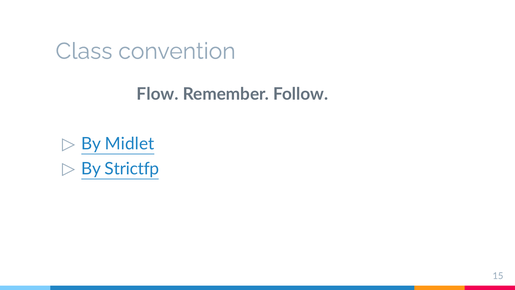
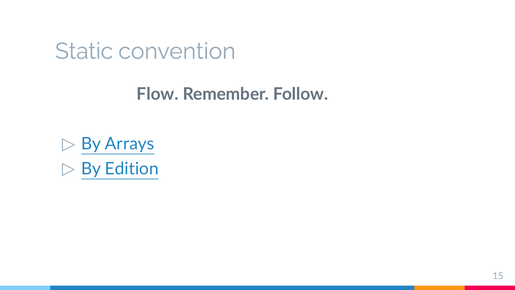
Class: Class -> Static
Midlet: Midlet -> Arrays
Strictfp: Strictfp -> Edition
